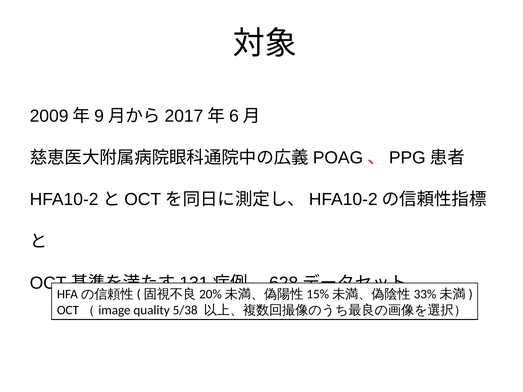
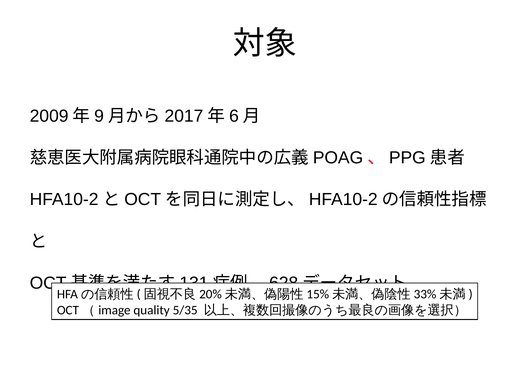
5/38: 5/38 -> 5/35
